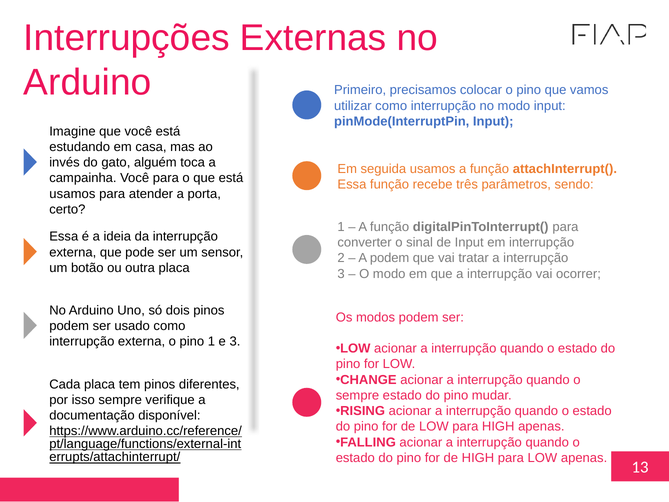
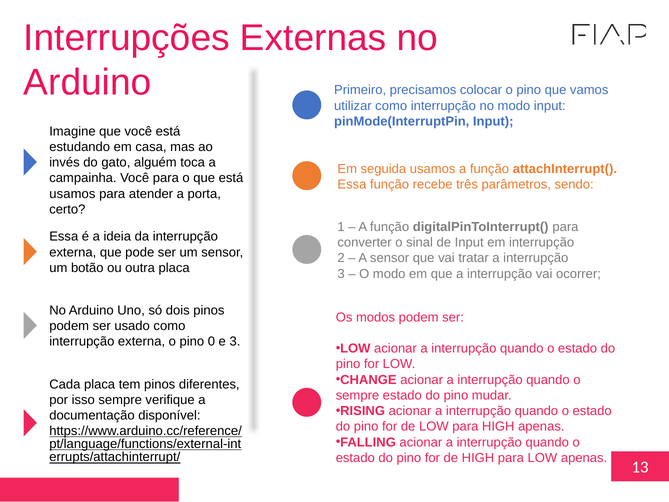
A podem: podem -> sensor
pino 1: 1 -> 0
